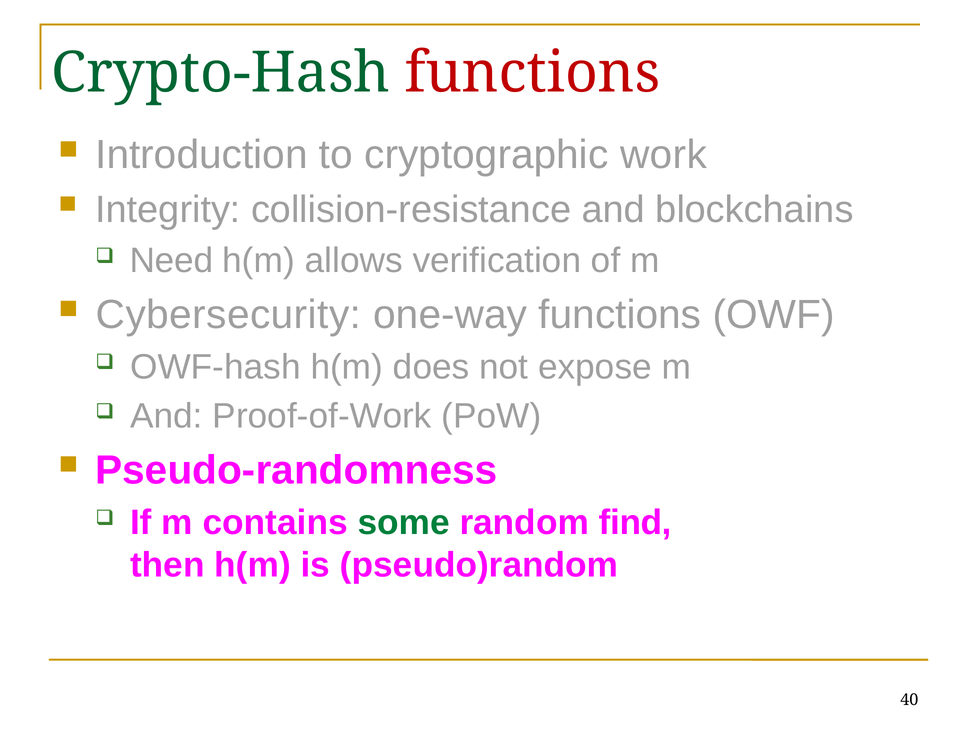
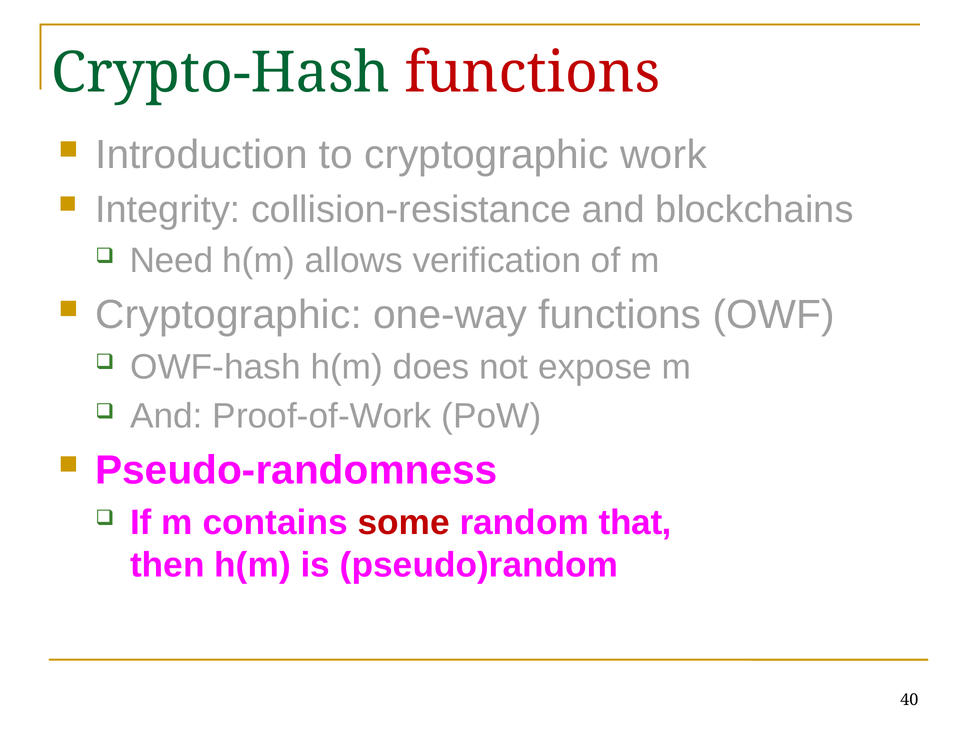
Cybersecurity at (228, 315): Cybersecurity -> Cryptographic
some colour: green -> red
find: find -> that
